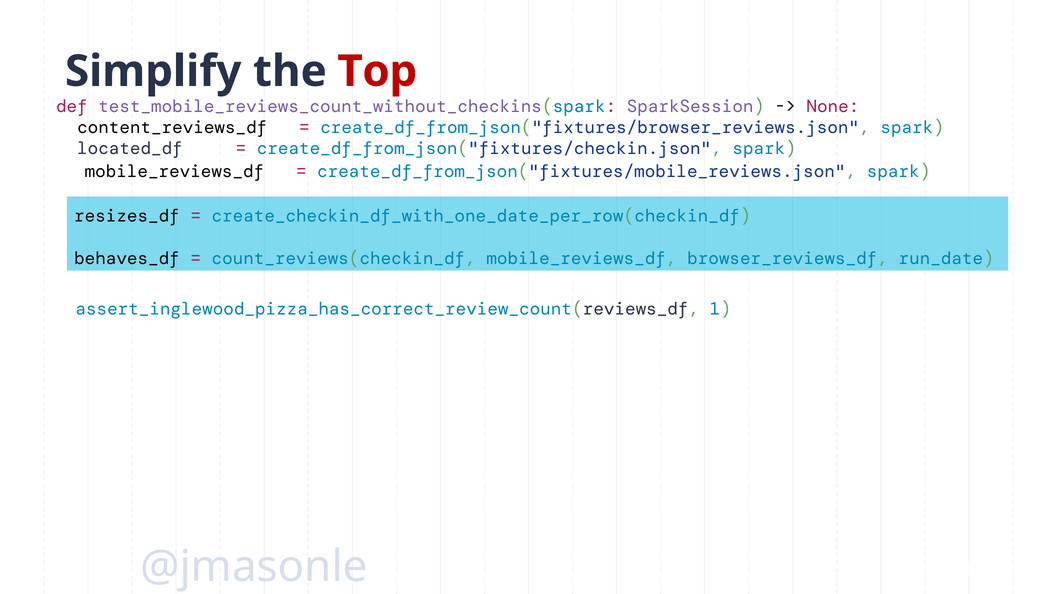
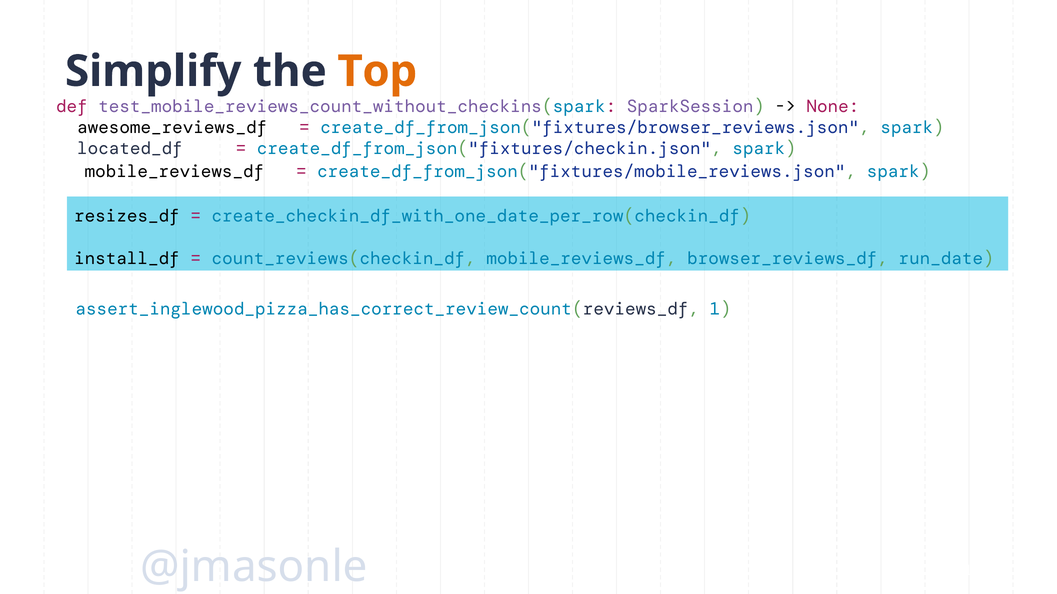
Top colour: red -> orange
content_reviews_df: content_reviews_df -> awesome_reviews_df
behaves_df: behaves_df -> install_df
